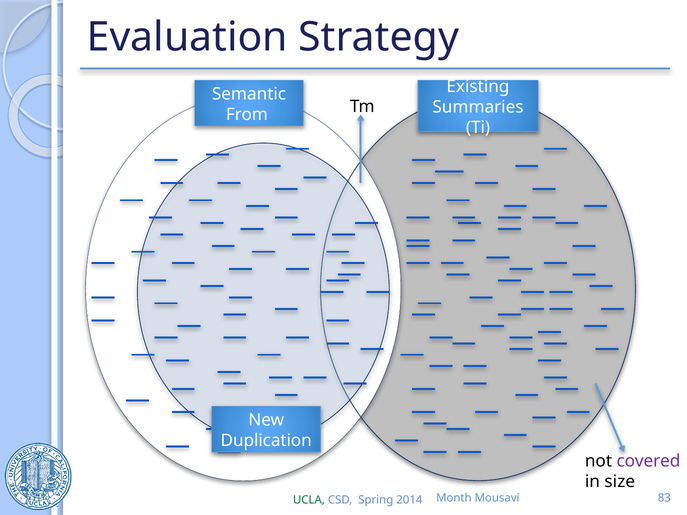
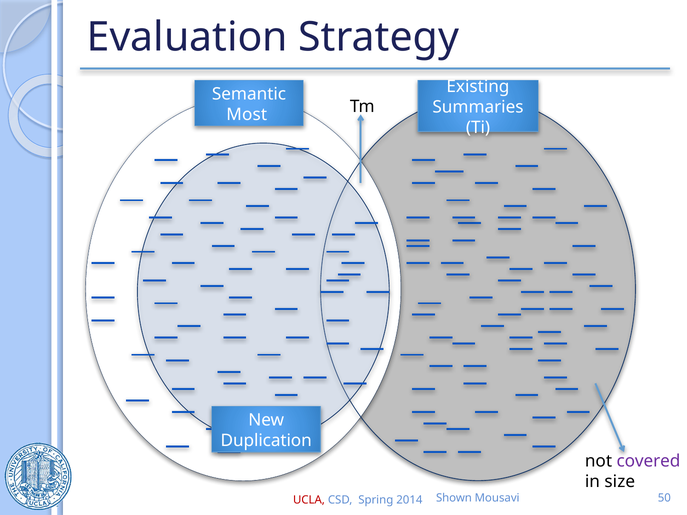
From: From -> Most
Month: Month -> Shown
83: 83 -> 50
UCLA colour: green -> red
